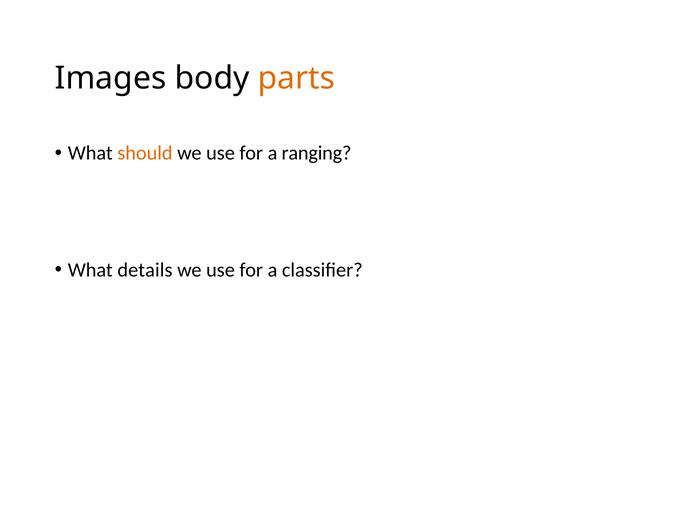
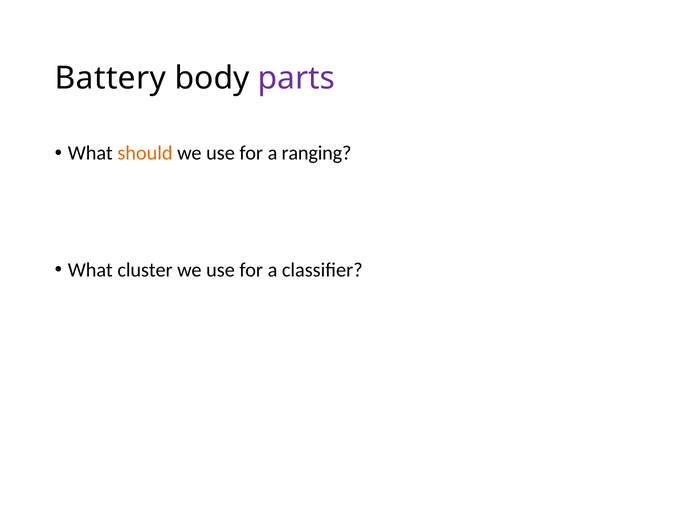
Images: Images -> Battery
parts colour: orange -> purple
details: details -> cluster
